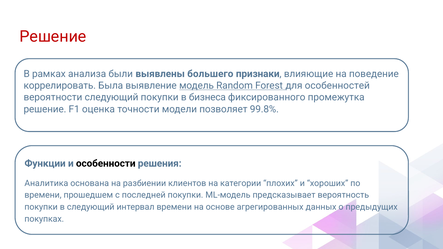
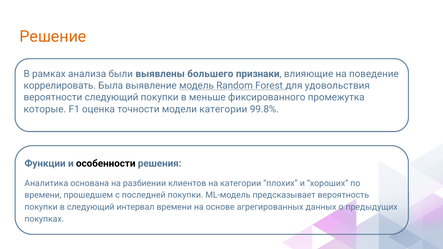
Решение at (53, 37) colour: red -> orange
особенностей: особенностей -> удовольствия
бизнеса: бизнеса -> меньше
решение at (45, 109): решение -> которые
модели позволяет: позволяет -> категории
